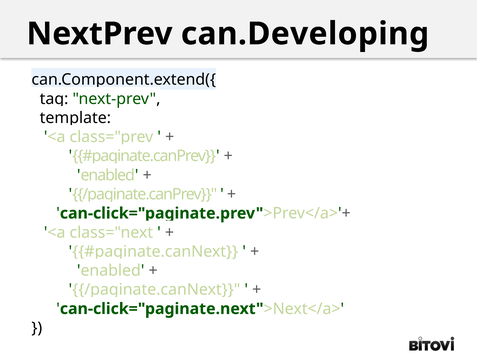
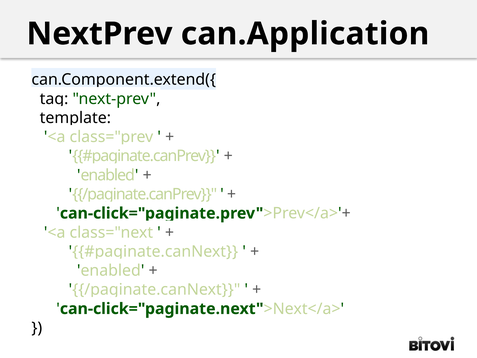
can.Developing: can.Developing -> can.Application
